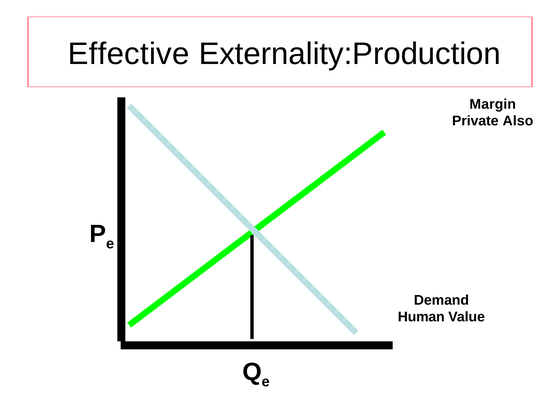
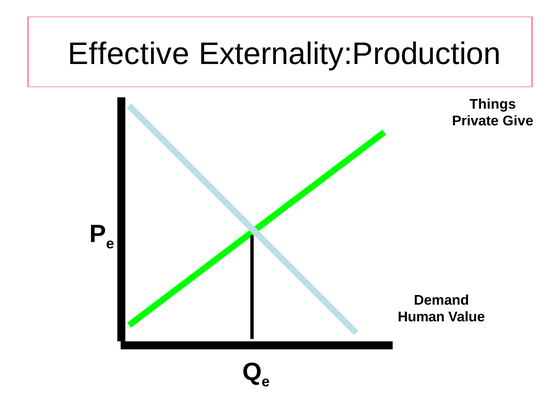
Margin: Margin -> Things
Also: Also -> Give
